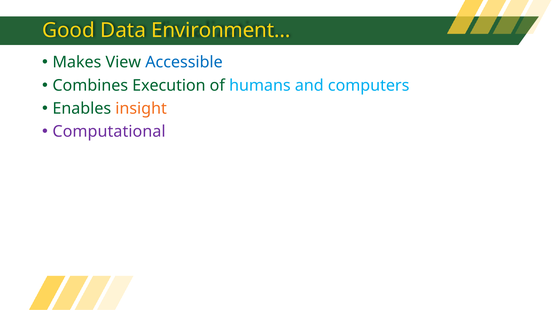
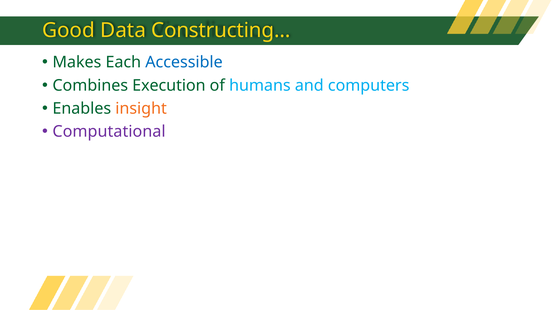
Environment…: Environment… -> Constructing…
View: View -> Each
